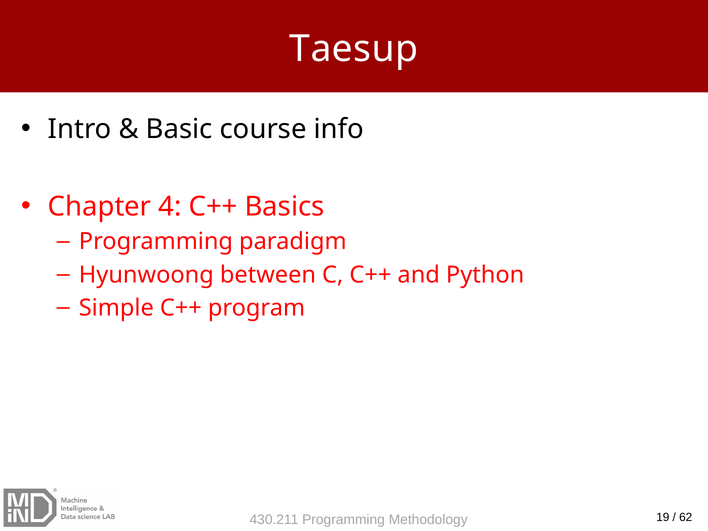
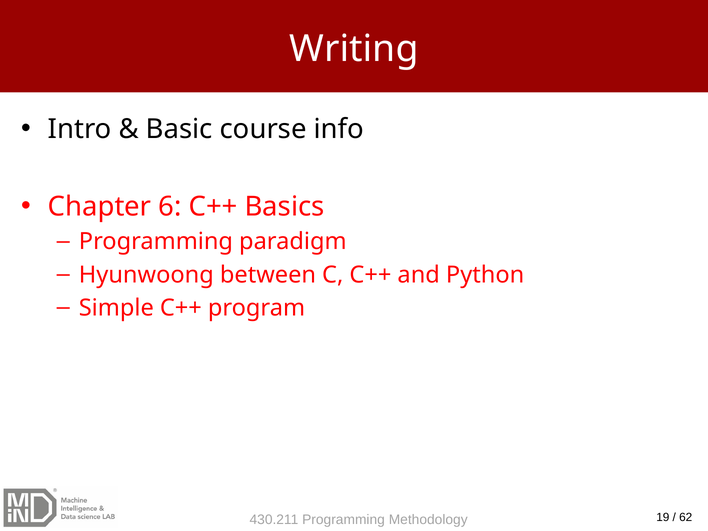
Taesup: Taesup -> Writing
4: 4 -> 6
